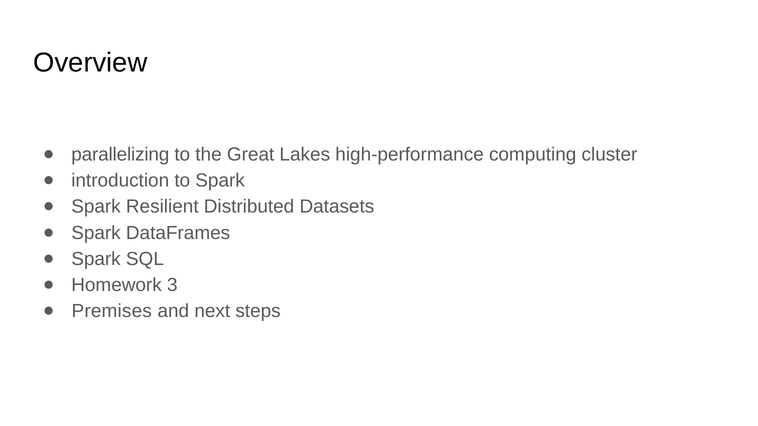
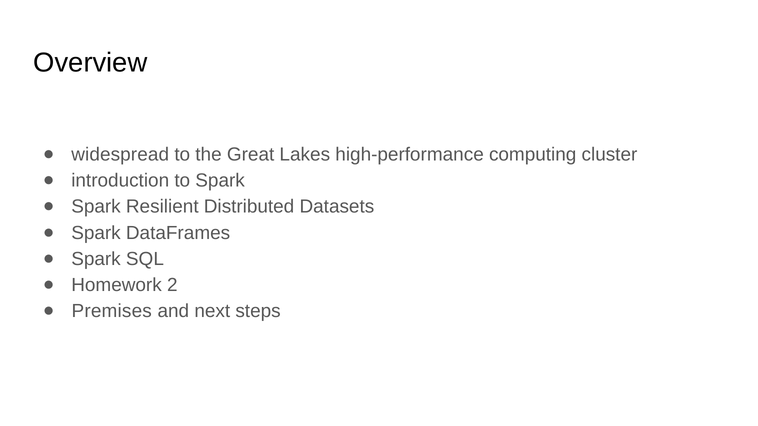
parallelizing: parallelizing -> widespread
3: 3 -> 2
